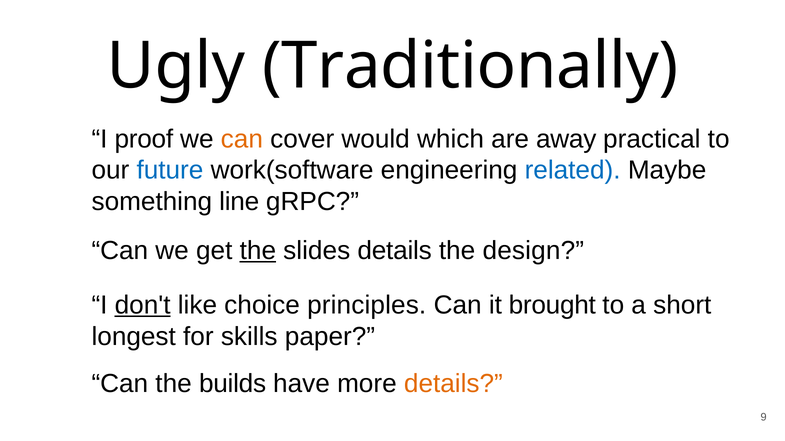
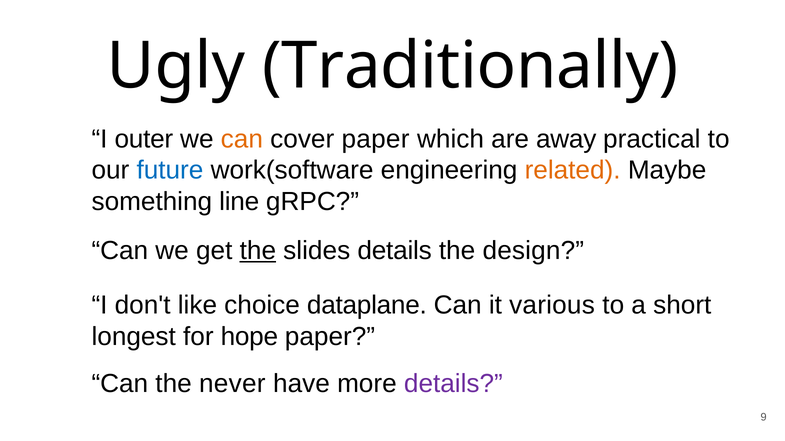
proof: proof -> outer
cover would: would -> paper
related colour: blue -> orange
don't underline: present -> none
principles: principles -> dataplane
brought: brought -> various
skills: skills -> hope
builds: builds -> never
details at (453, 384) colour: orange -> purple
